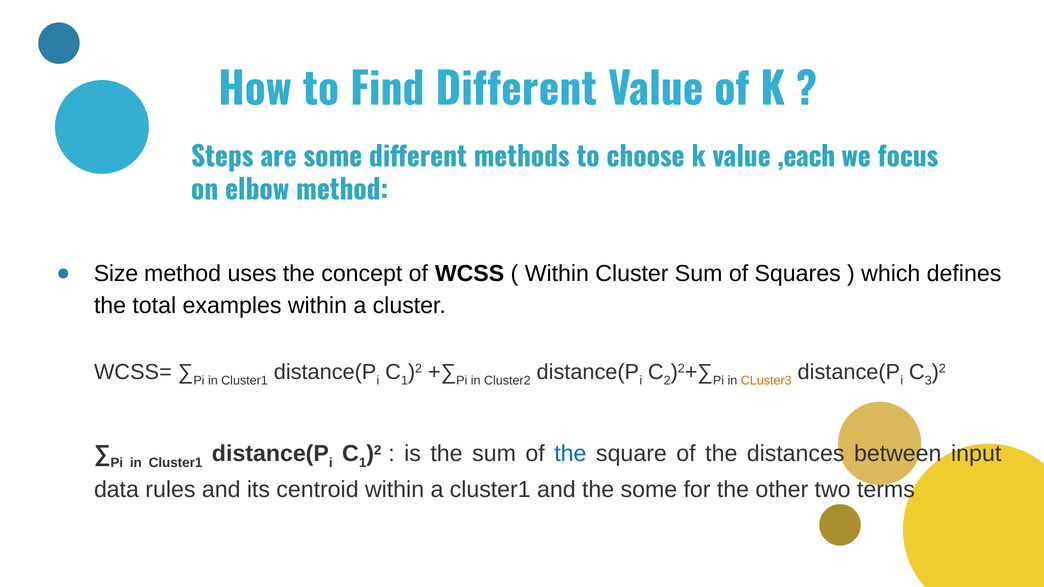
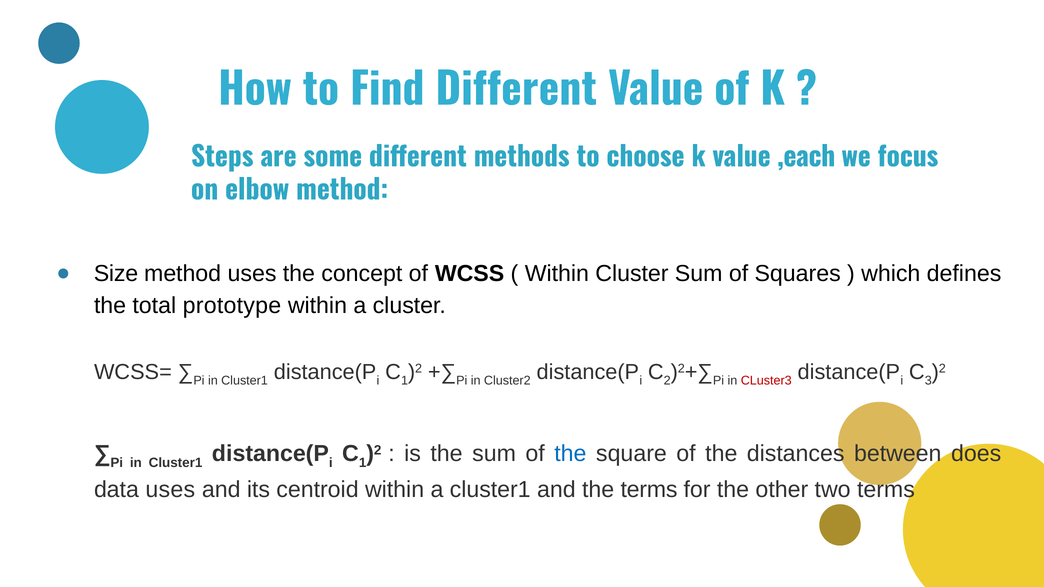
examples: examples -> prototype
CLuster3 colour: orange -> red
input: input -> does
data rules: rules -> uses
the some: some -> terms
